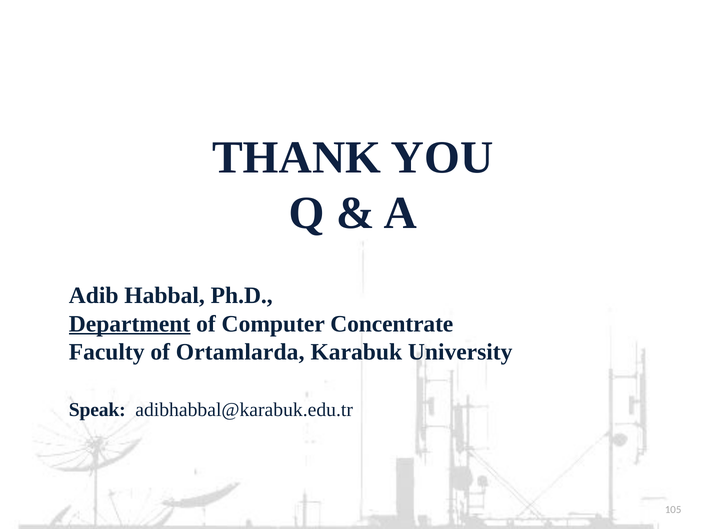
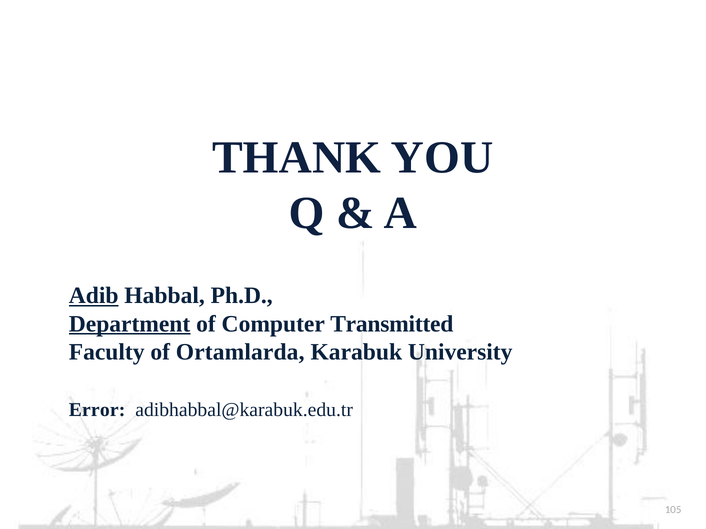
Adib underline: none -> present
Concentrate: Concentrate -> Transmitted
Speak: Speak -> Error
